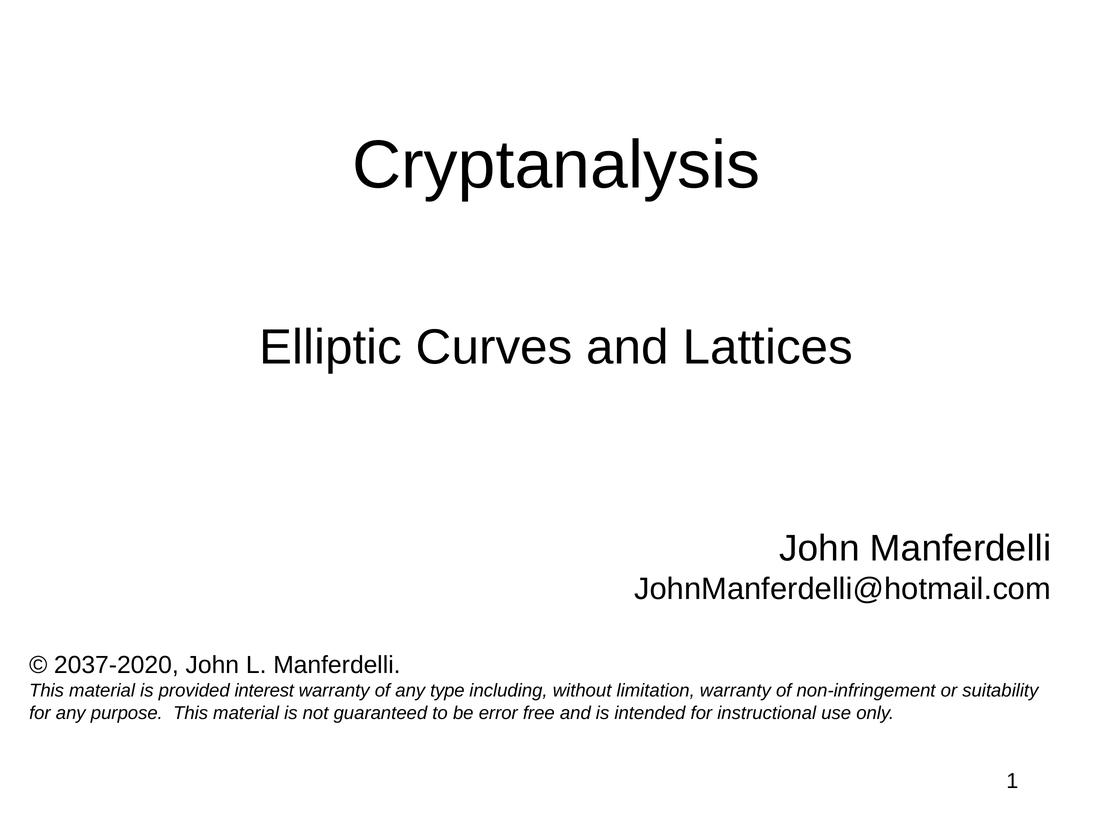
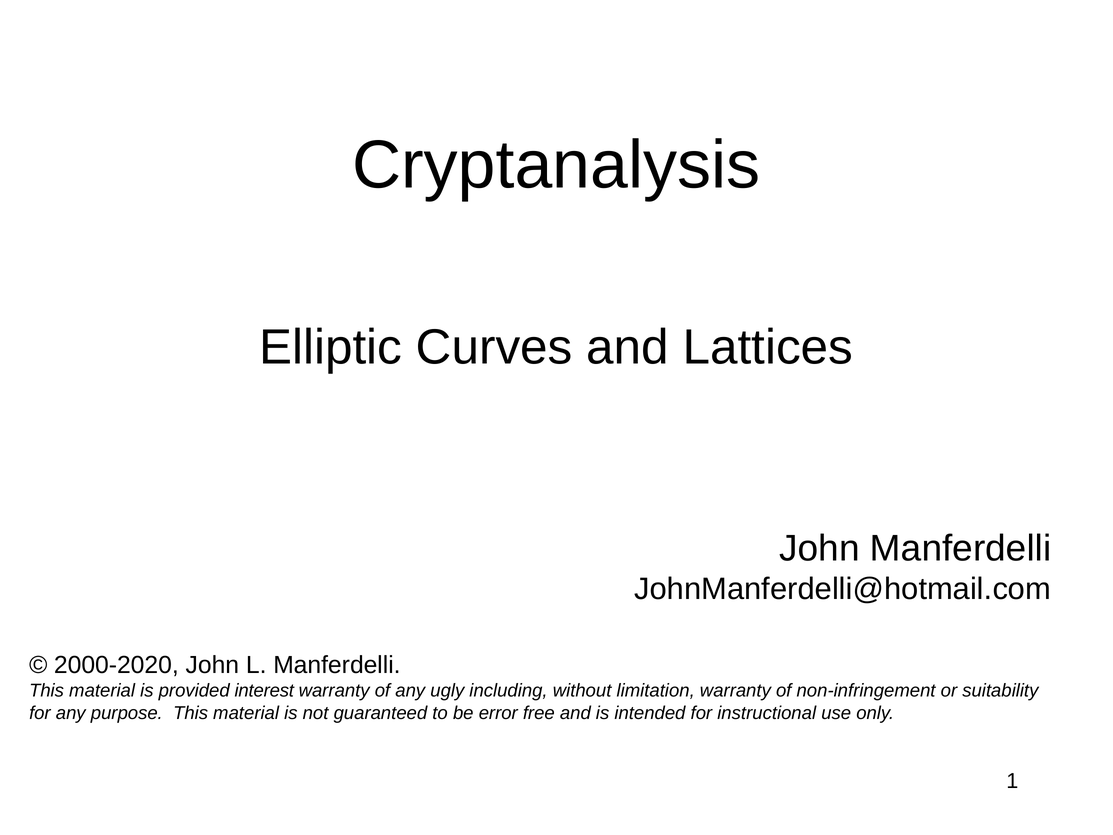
2037-2020: 2037-2020 -> 2000-2020
type: type -> ugly
